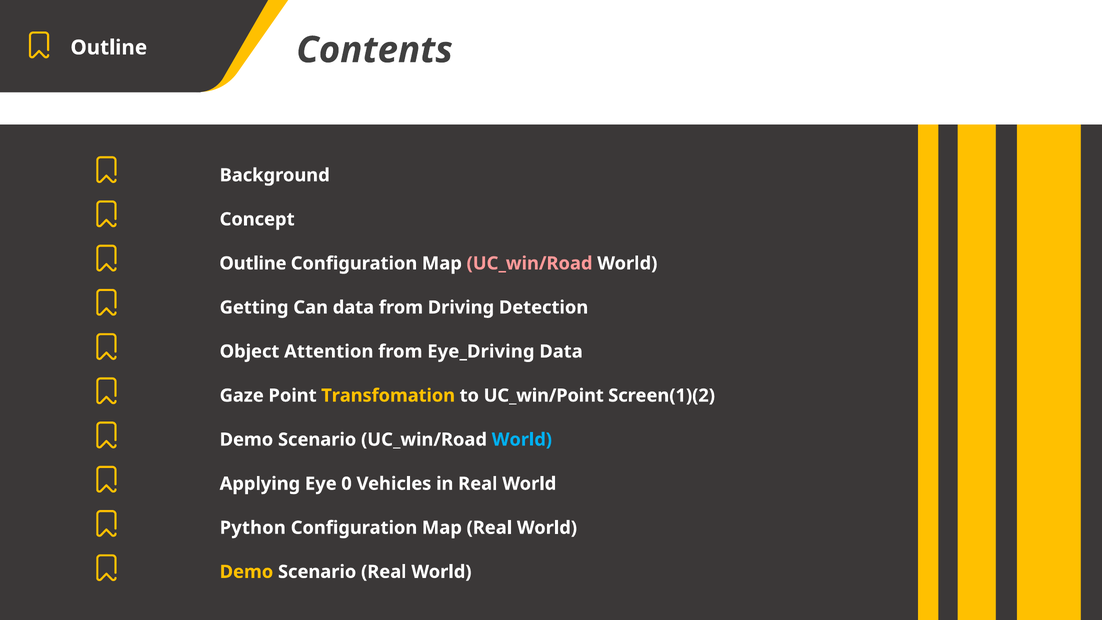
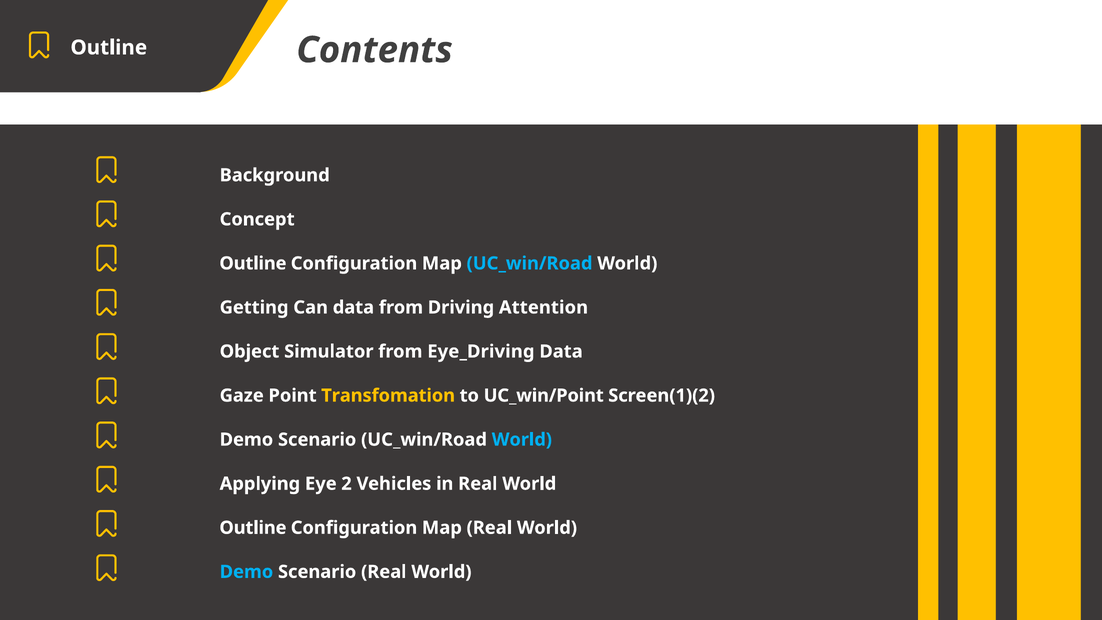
UC_win/Road at (530, 263) colour: pink -> light blue
Detection: Detection -> Attention
Attention: Attention -> Simulator
0: 0 -> 2
Python at (253, 528): Python -> Outline
Demo at (246, 572) colour: yellow -> light blue
